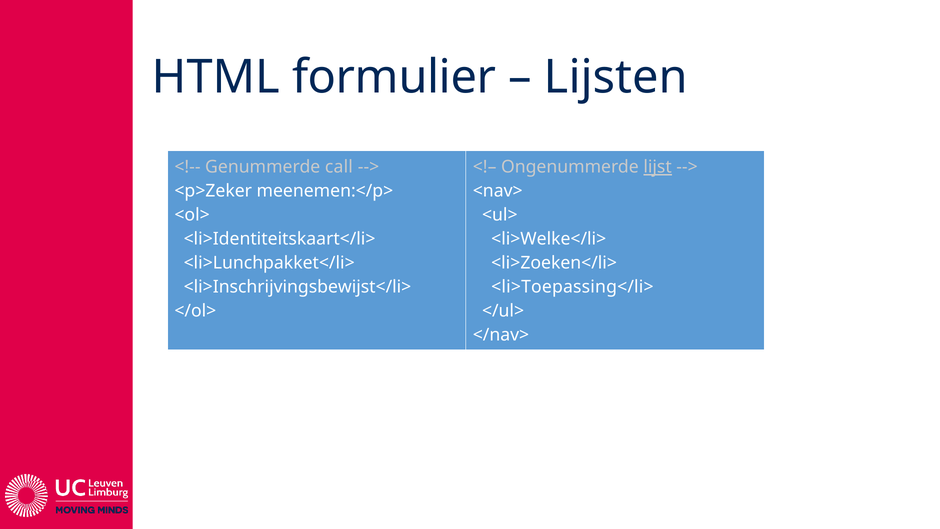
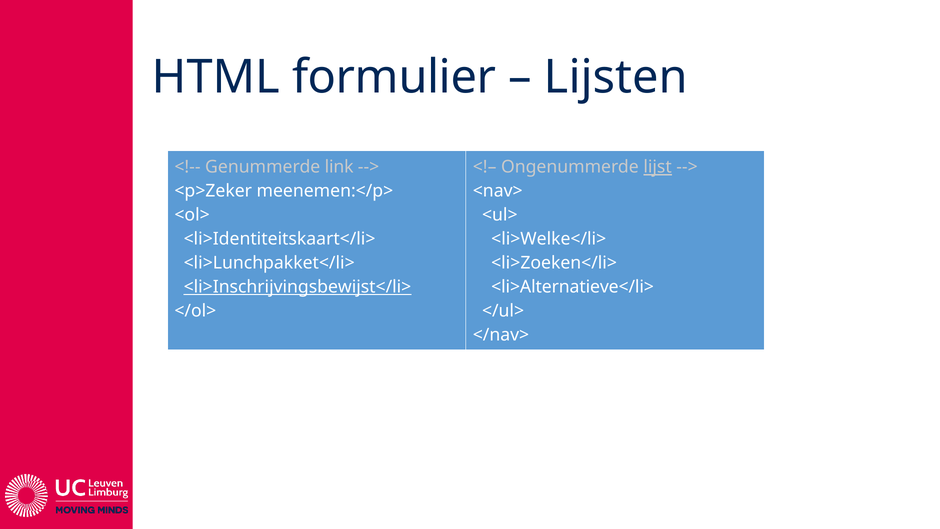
call: call -> link
<li>Inschrijvingsbewijst</li> underline: none -> present
<li>Toepassing</li>: <li>Toepassing</li> -> <li>Alternatieve</li>
